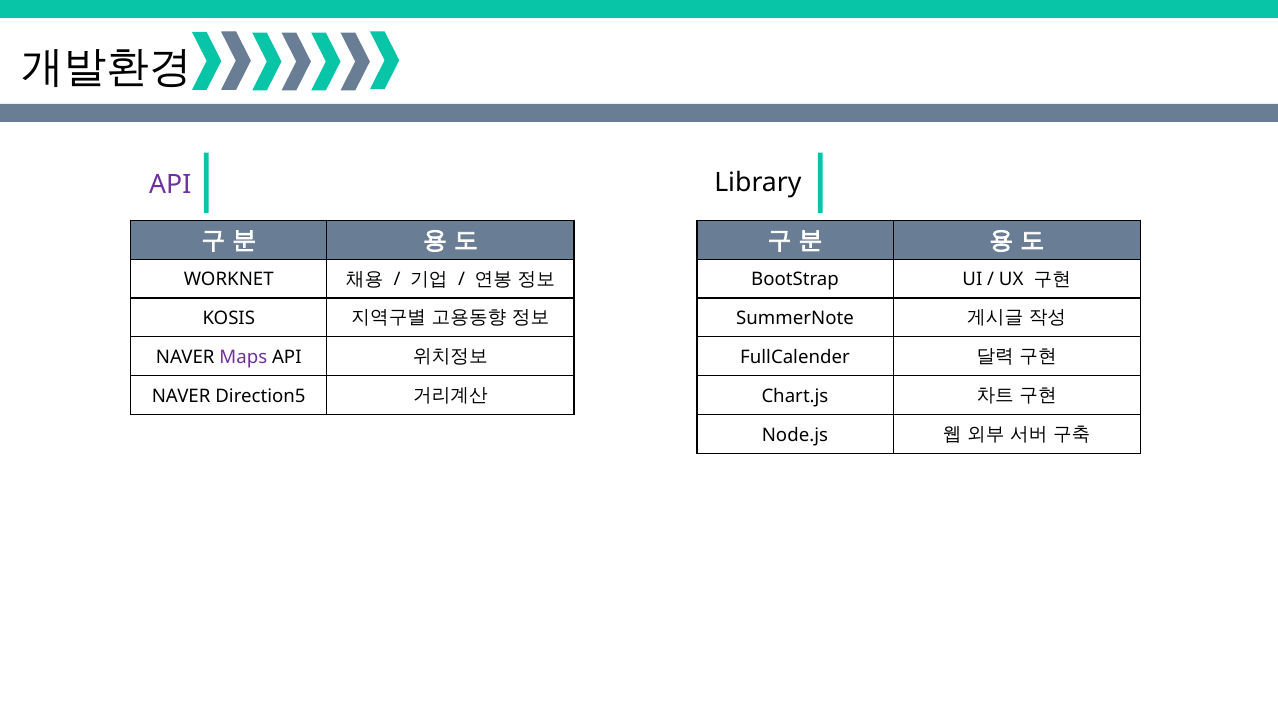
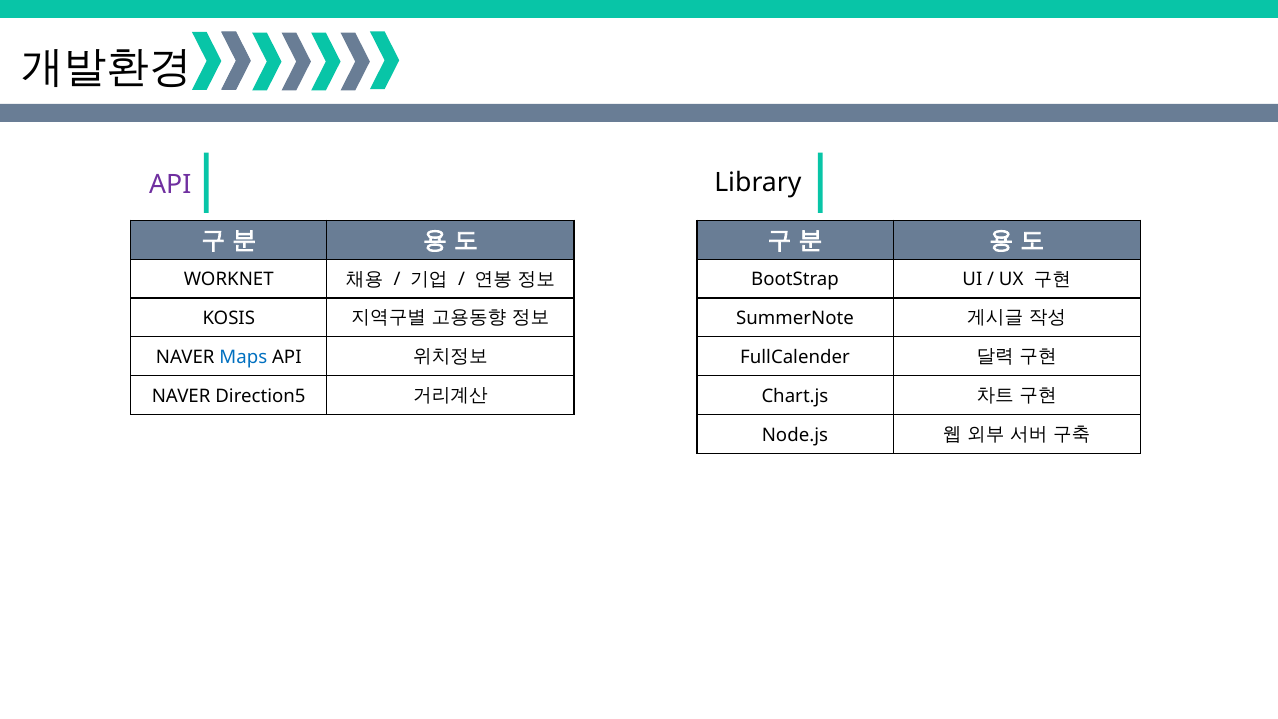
Maps colour: purple -> blue
